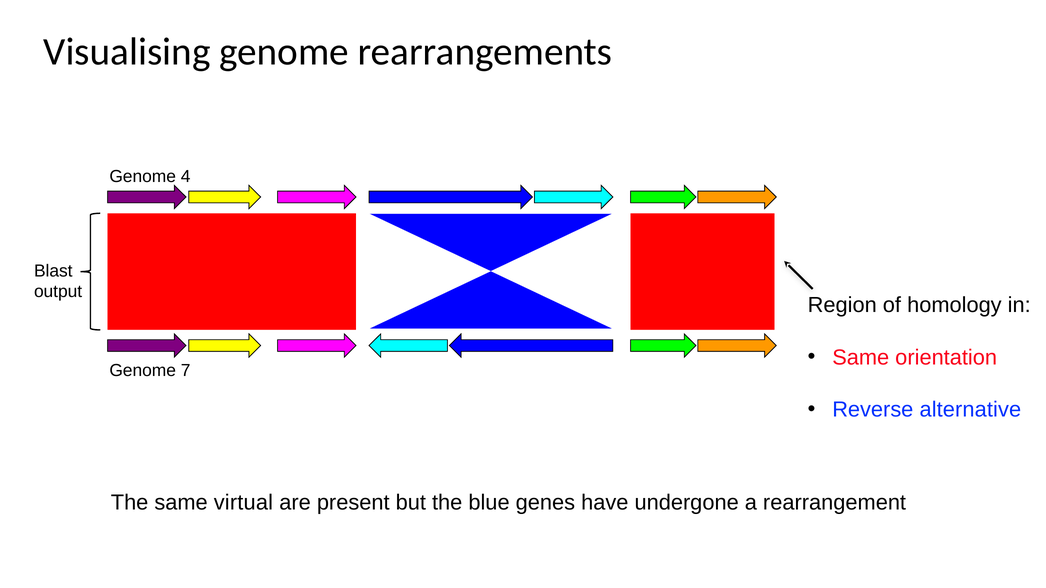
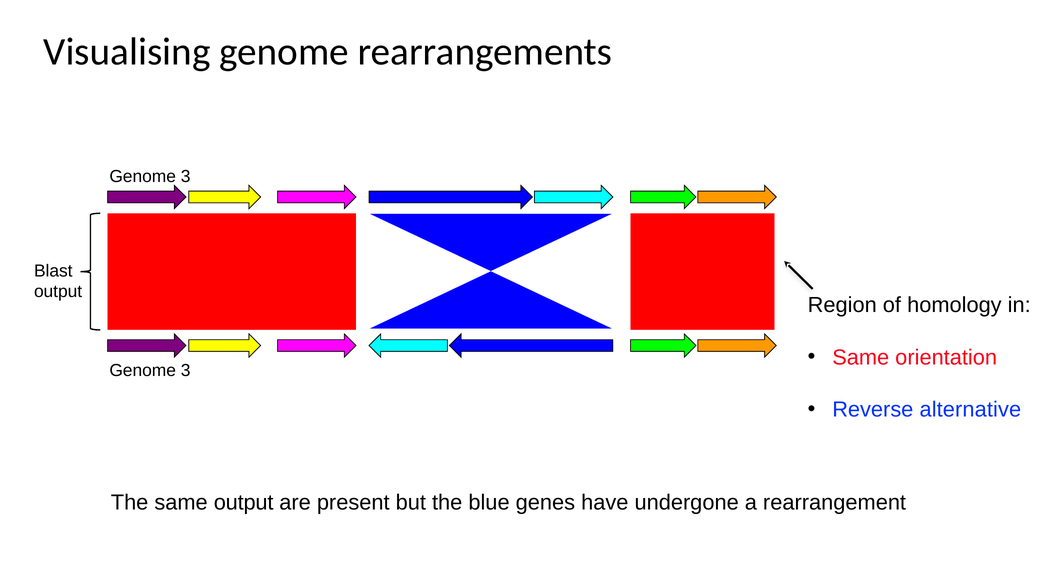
4 at (186, 176): 4 -> 3
7 at (186, 371): 7 -> 3
same virtual: virtual -> output
